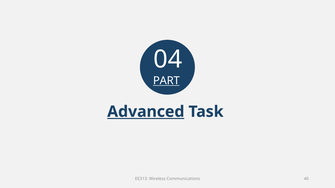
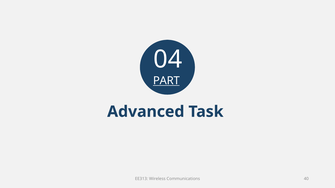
Advanced underline: present -> none
